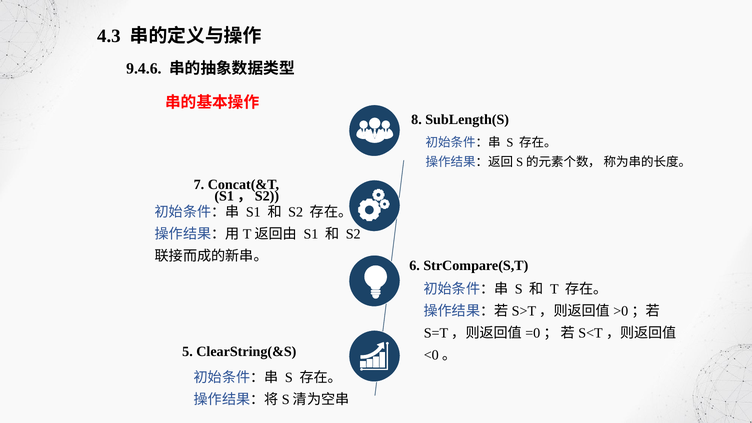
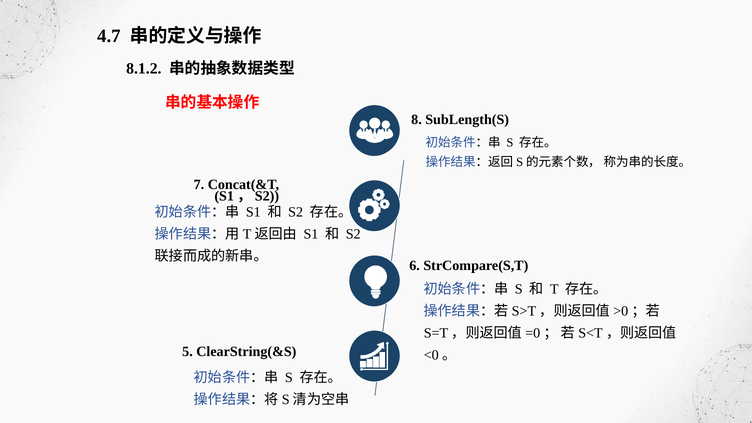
4.3: 4.3 -> 4.7
9.4.6: 9.4.6 -> 8.1.2
